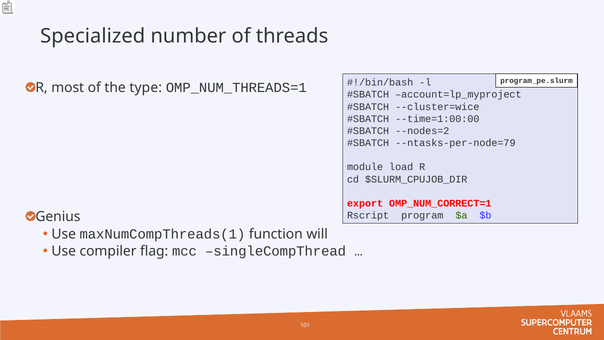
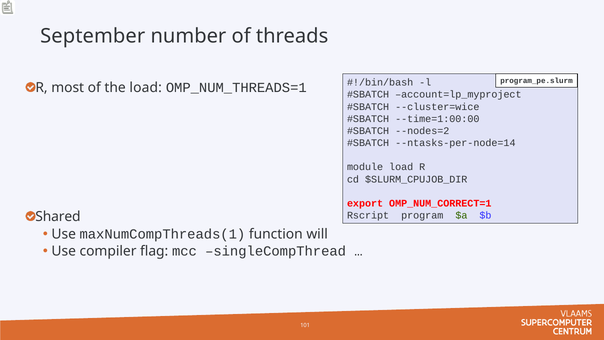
Specialized: Specialized -> September
the type: type -> load
--ntasks-per-node=79: --ntasks-per-node=79 -> --ntasks-per-node=14
Genius: Genius -> Shared
